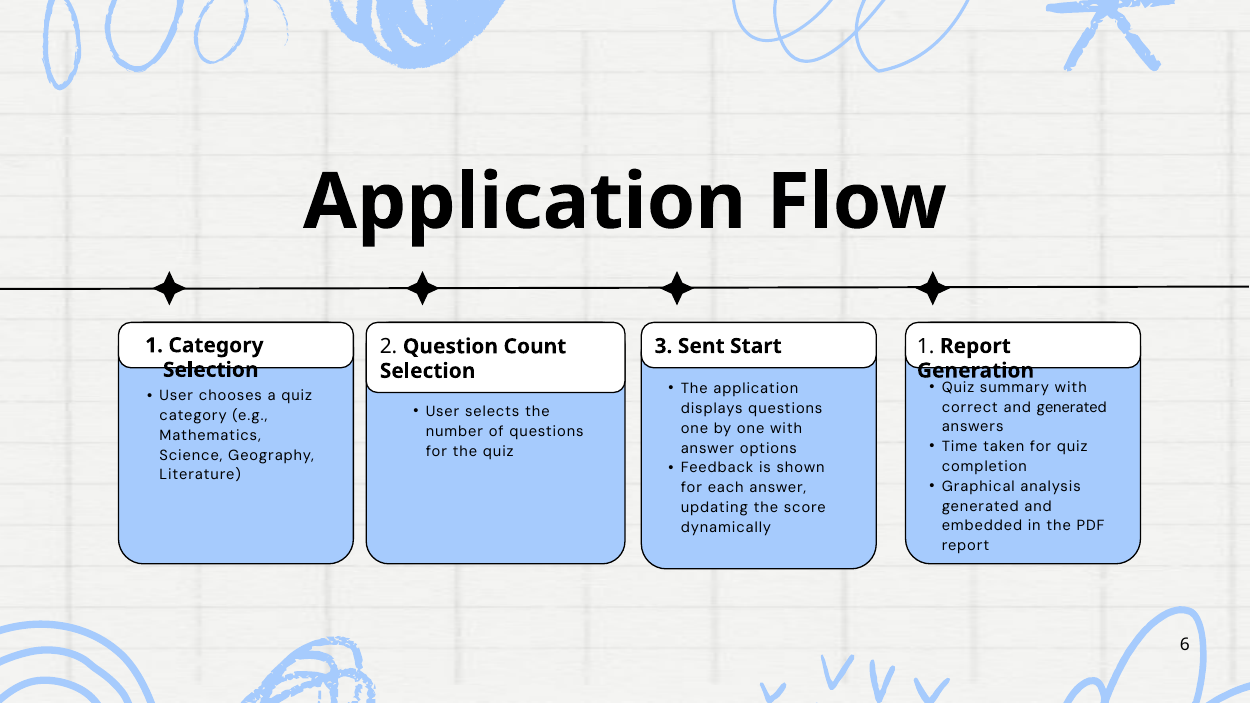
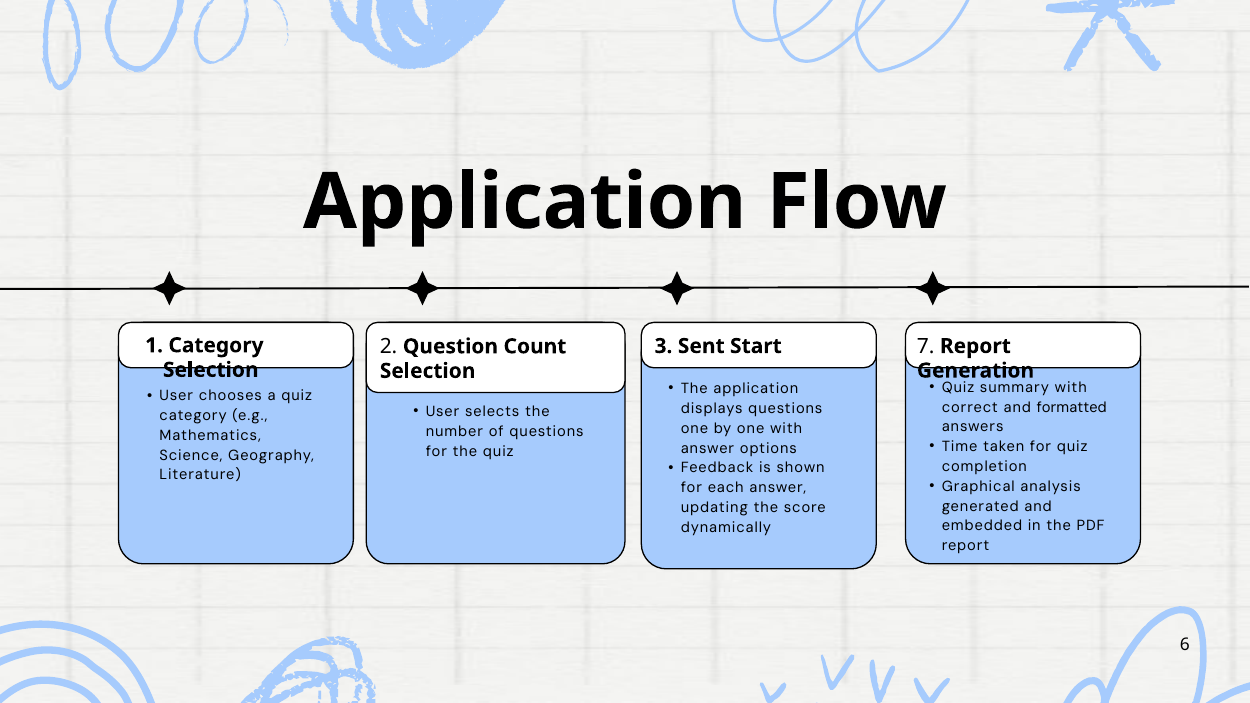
Start 1: 1 -> 7
and generated: generated -> formatted
